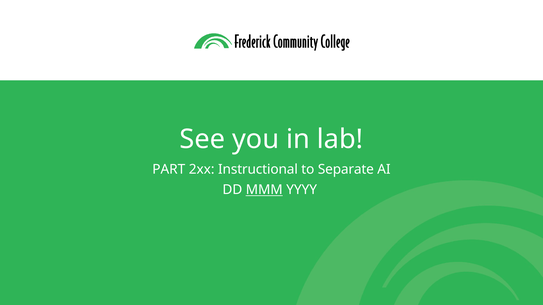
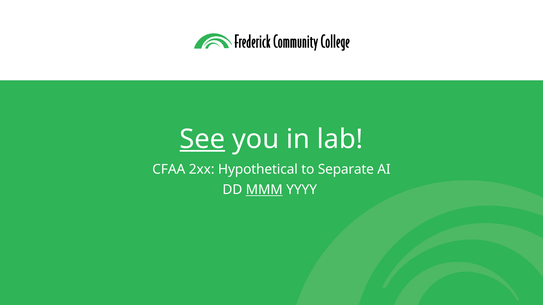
See underline: none -> present
PART: PART -> CFAA
Instructional: Instructional -> Hypothetical
